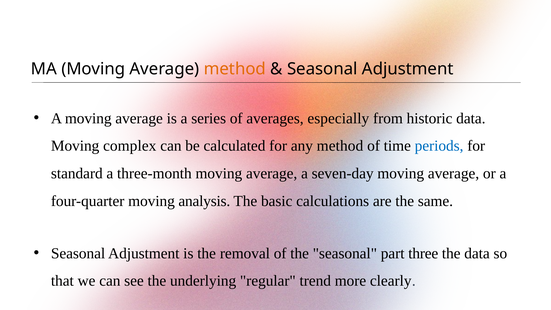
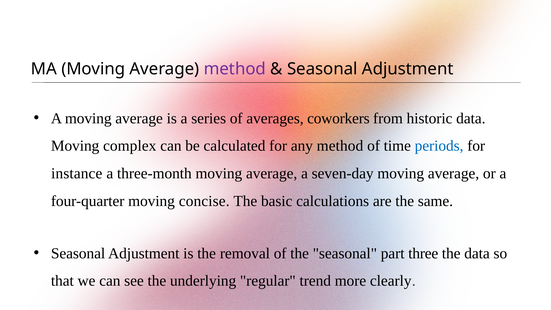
method at (235, 69) colour: orange -> purple
especially: especially -> coworkers
standard: standard -> instance
analysis: analysis -> concise
